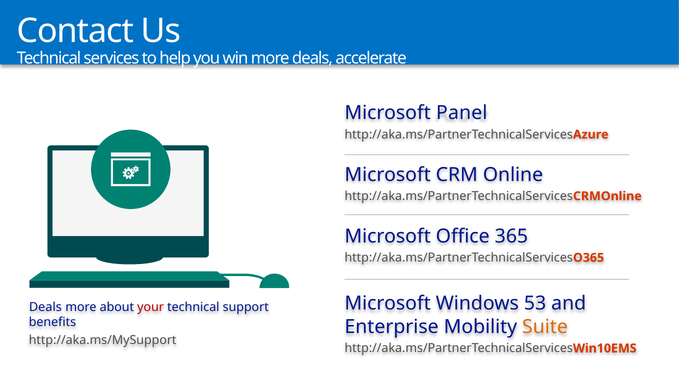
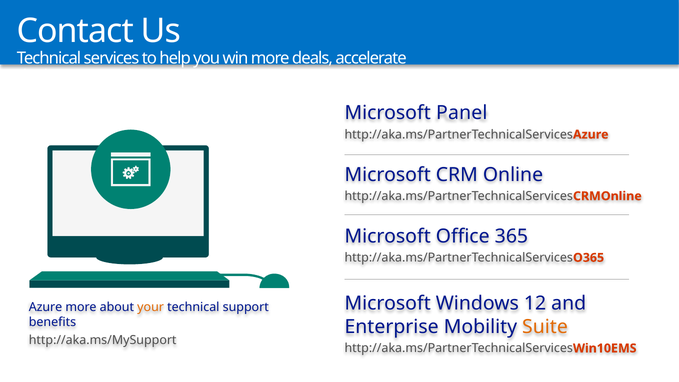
53: 53 -> 12
Deals at (45, 307): Deals -> Azure
your colour: red -> orange
